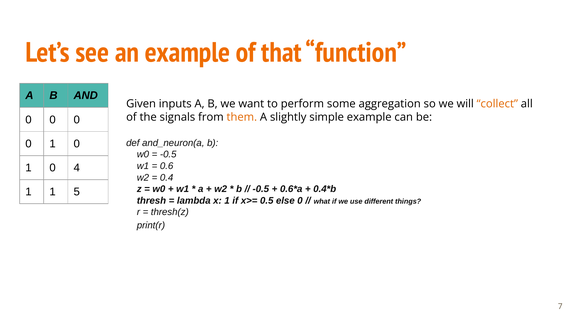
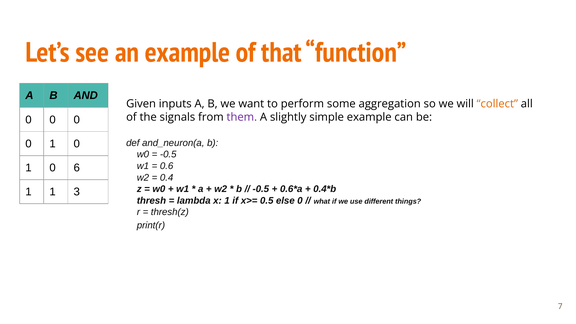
them colour: orange -> purple
4: 4 -> 6
5: 5 -> 3
